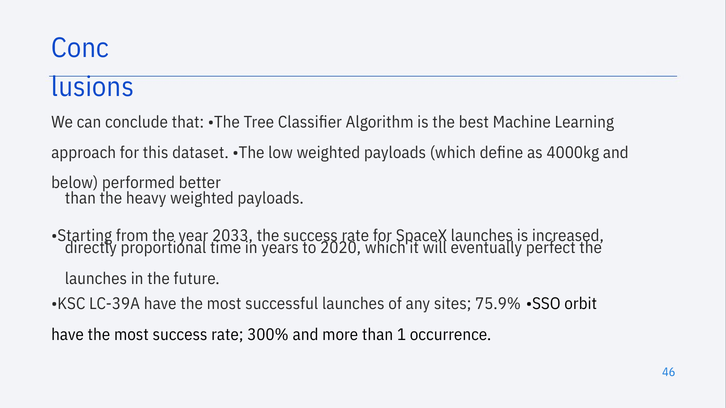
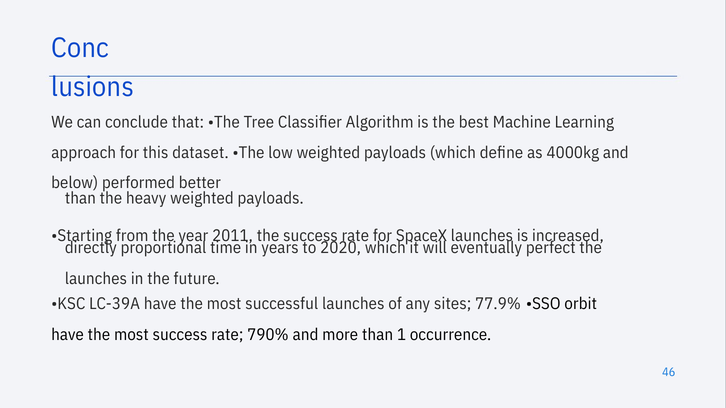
2033: 2033 -> 2011
75.9%: 75.9% -> 77.9%
300%: 300% -> 790%
